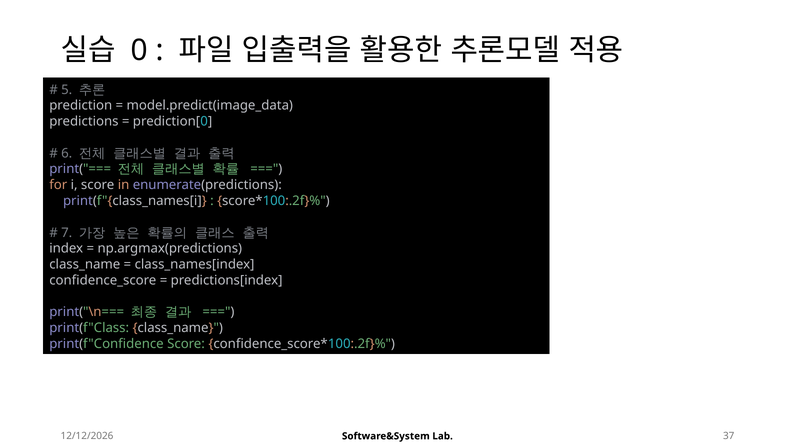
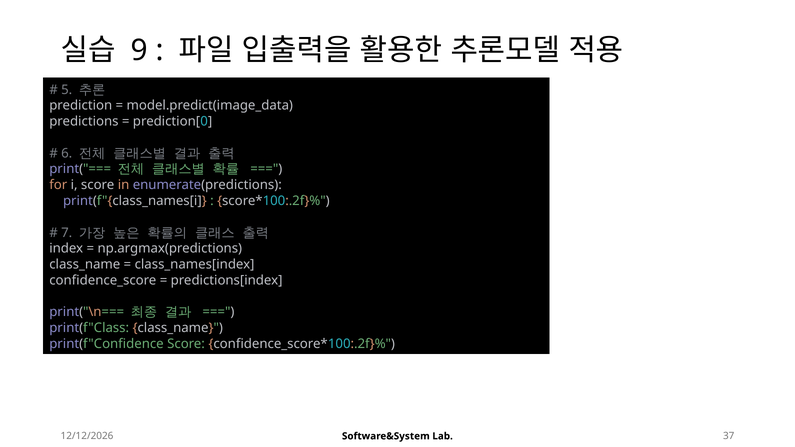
0: 0 -> 9
